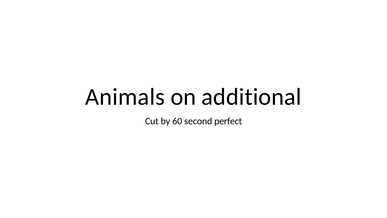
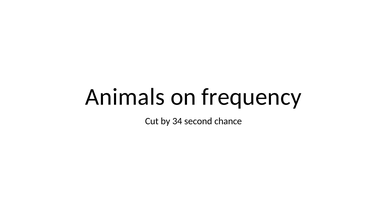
additional: additional -> frequency
60: 60 -> 34
perfect: perfect -> chance
